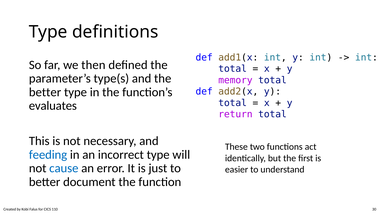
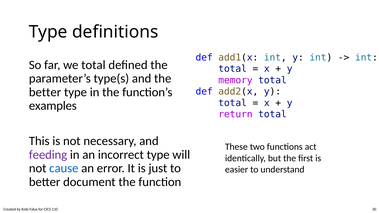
we then: then -> total
evaluates: evaluates -> examples
feeding colour: blue -> purple
